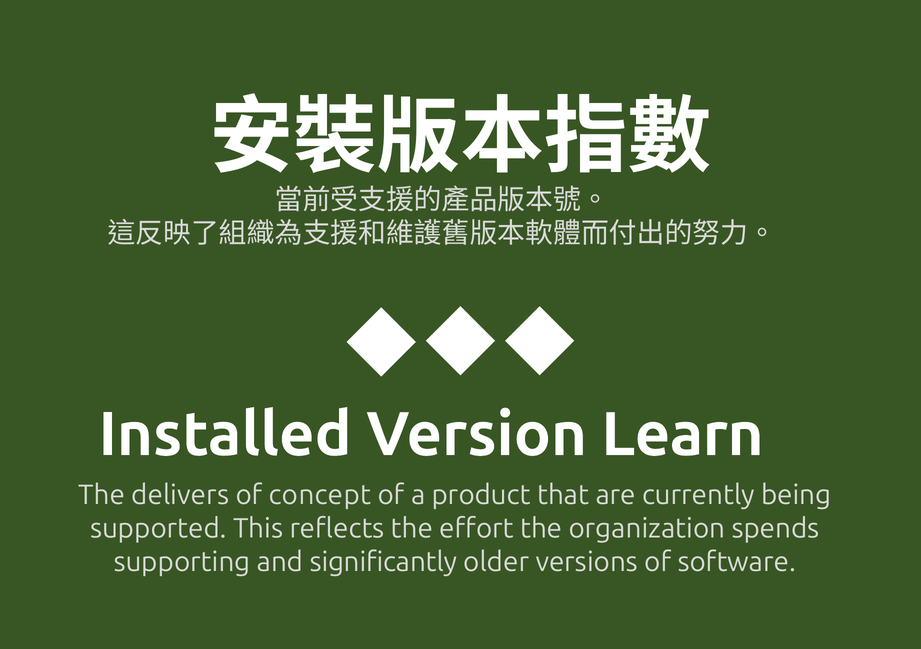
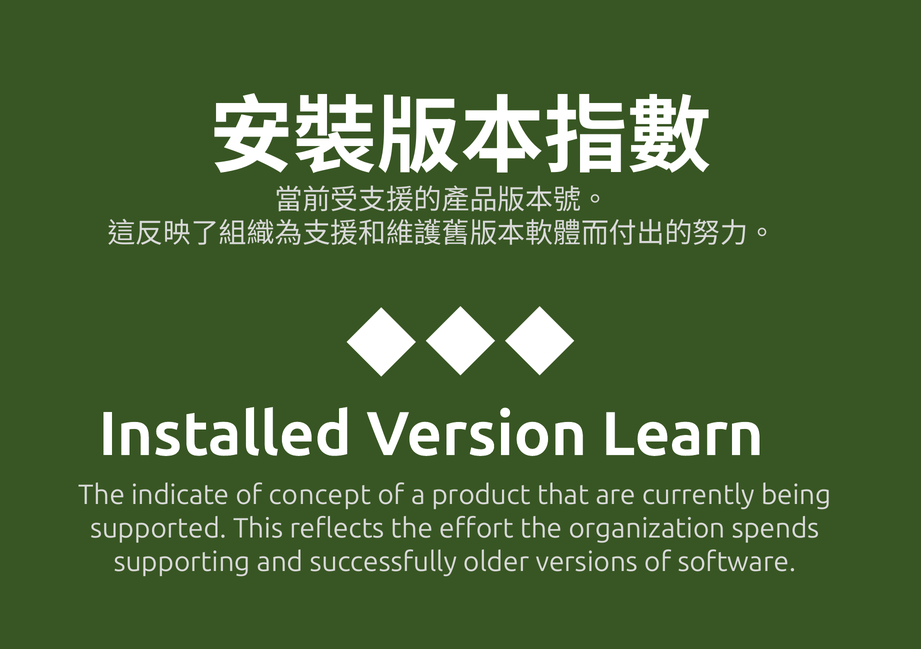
delivers: delivers -> indicate
significantly: significantly -> successfully
